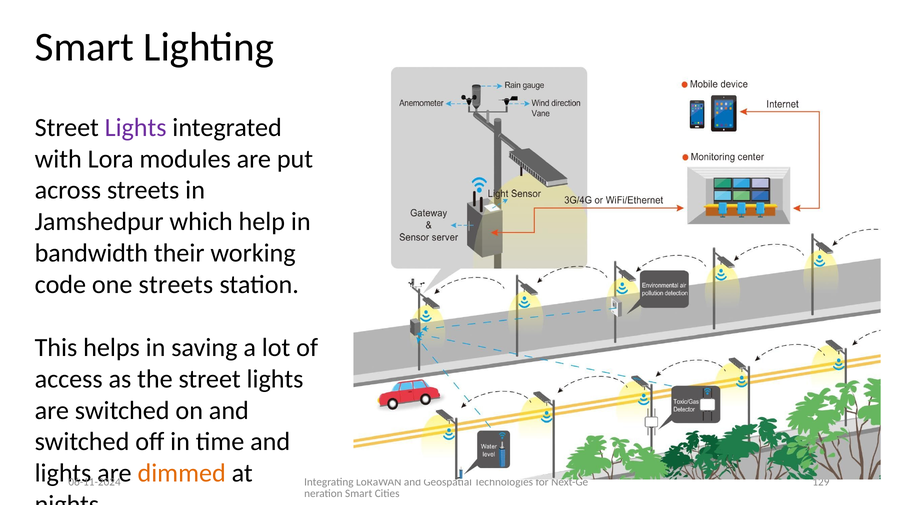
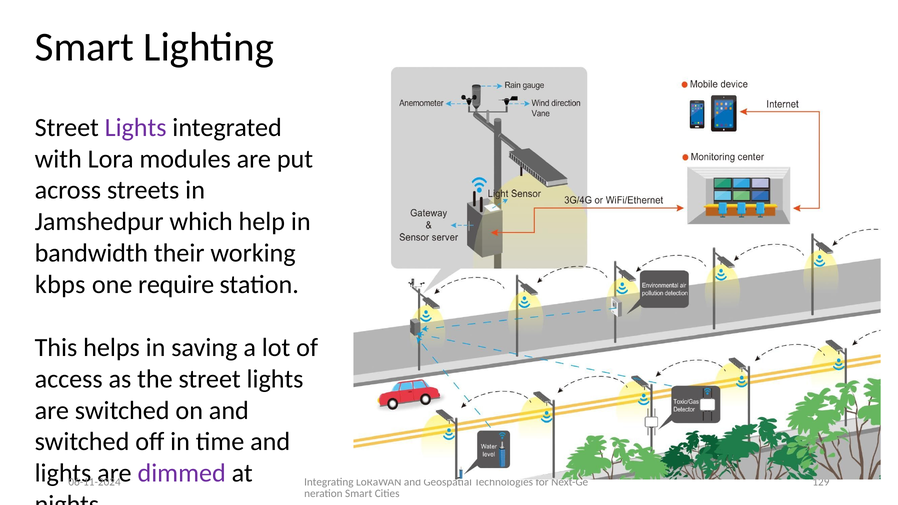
code: code -> kbps
one streets: streets -> require
dimmed colour: orange -> purple
